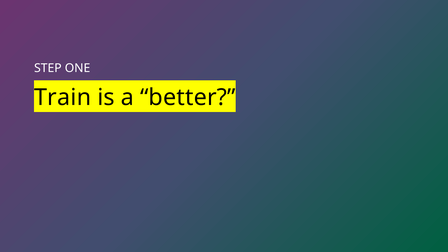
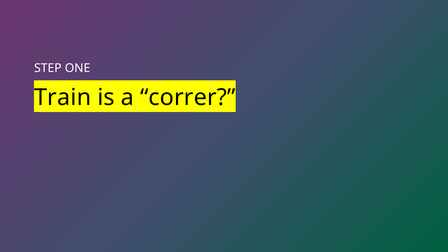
better: better -> correr
